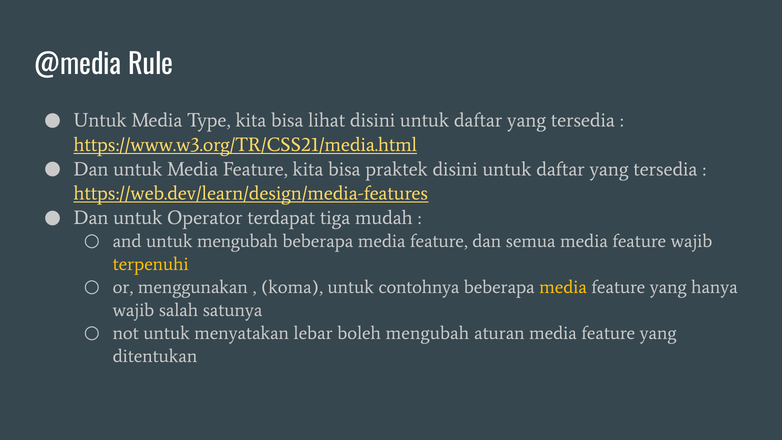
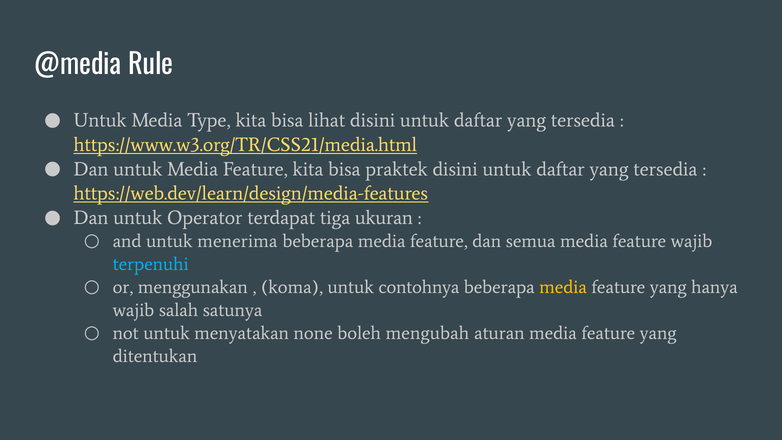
mudah: mudah -> ukuran
untuk mengubah: mengubah -> menerima
terpenuhi colour: yellow -> light blue
lebar: lebar -> none
